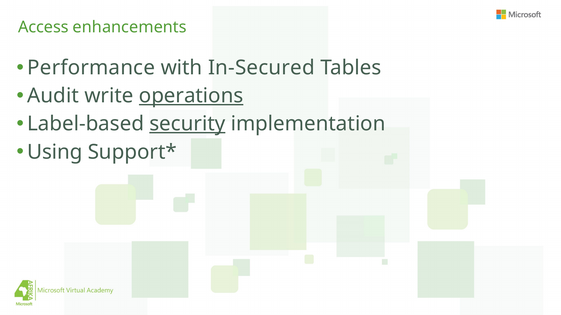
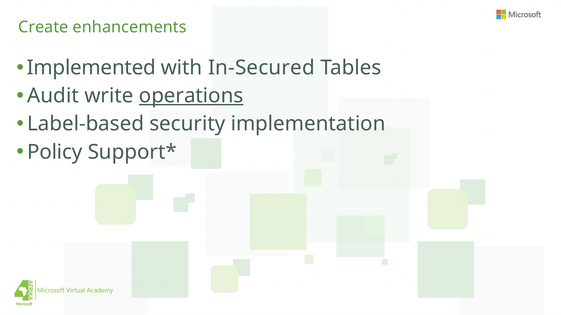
Access: Access -> Create
Performance: Performance -> Implemented
security underline: present -> none
Using: Using -> Policy
